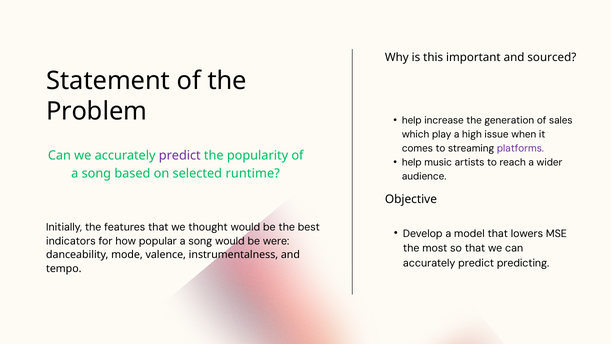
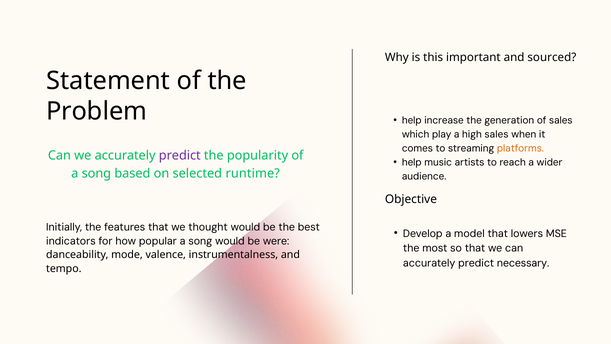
high issue: issue -> sales
platforms colour: purple -> orange
predicting: predicting -> necessary
